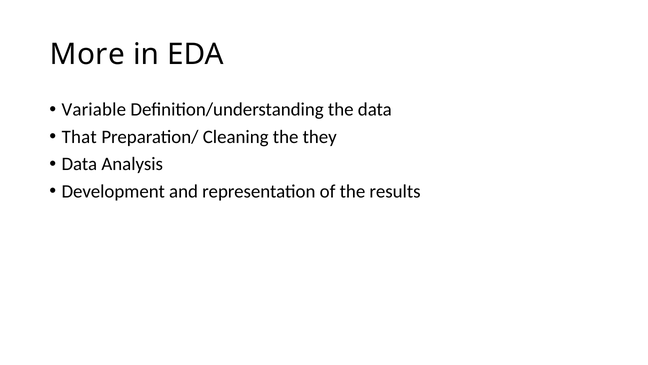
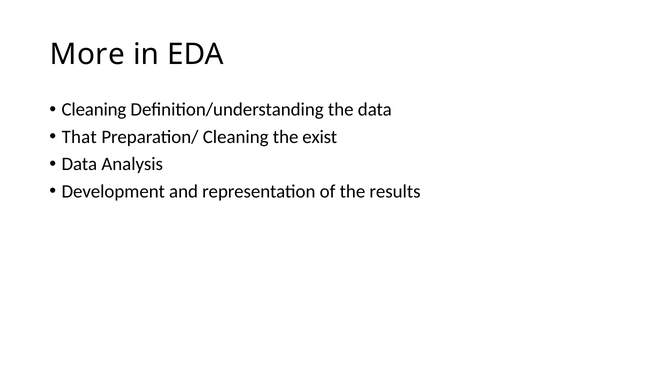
Variable at (94, 110): Variable -> Cleaning
they: they -> exist
